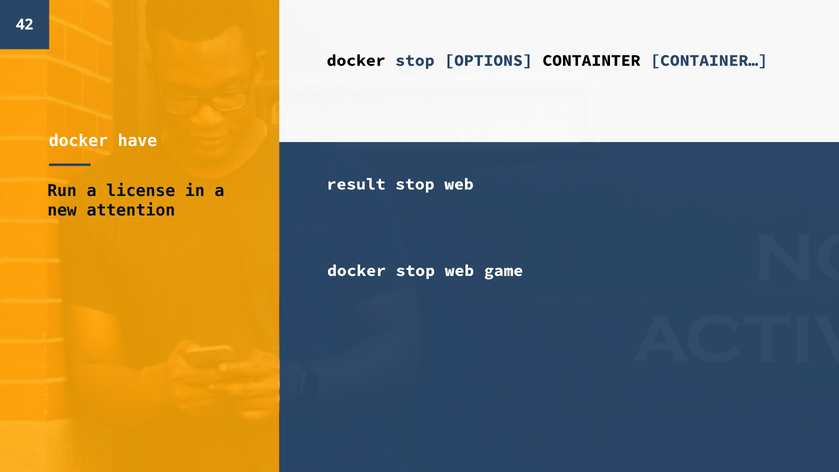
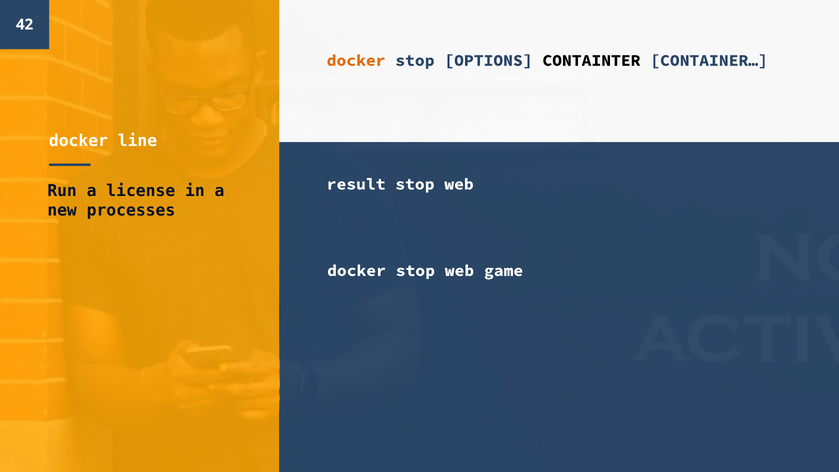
docker at (356, 60) colour: black -> orange
have: have -> line
attention: attention -> processes
